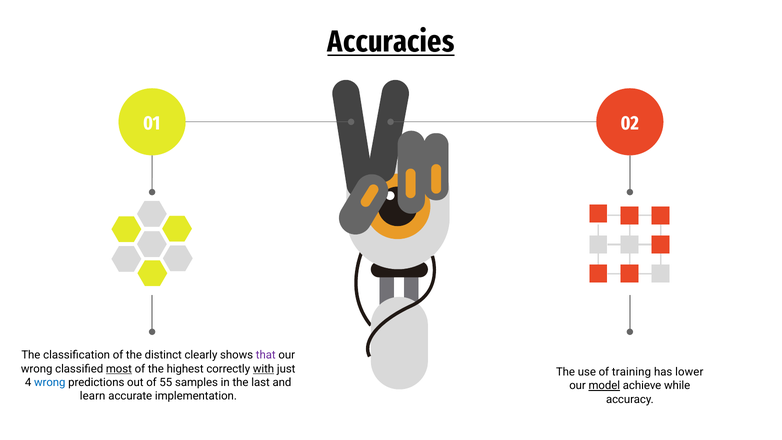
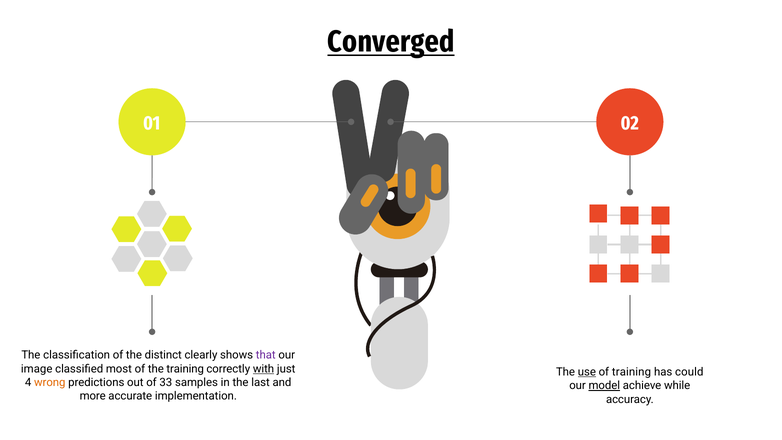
Accuracies: Accuracies -> Converged
wrong at (37, 369): wrong -> image
most underline: present -> none
the highest: highest -> training
use underline: none -> present
lower: lower -> could
wrong at (50, 382) colour: blue -> orange
55: 55 -> 33
learn: learn -> more
